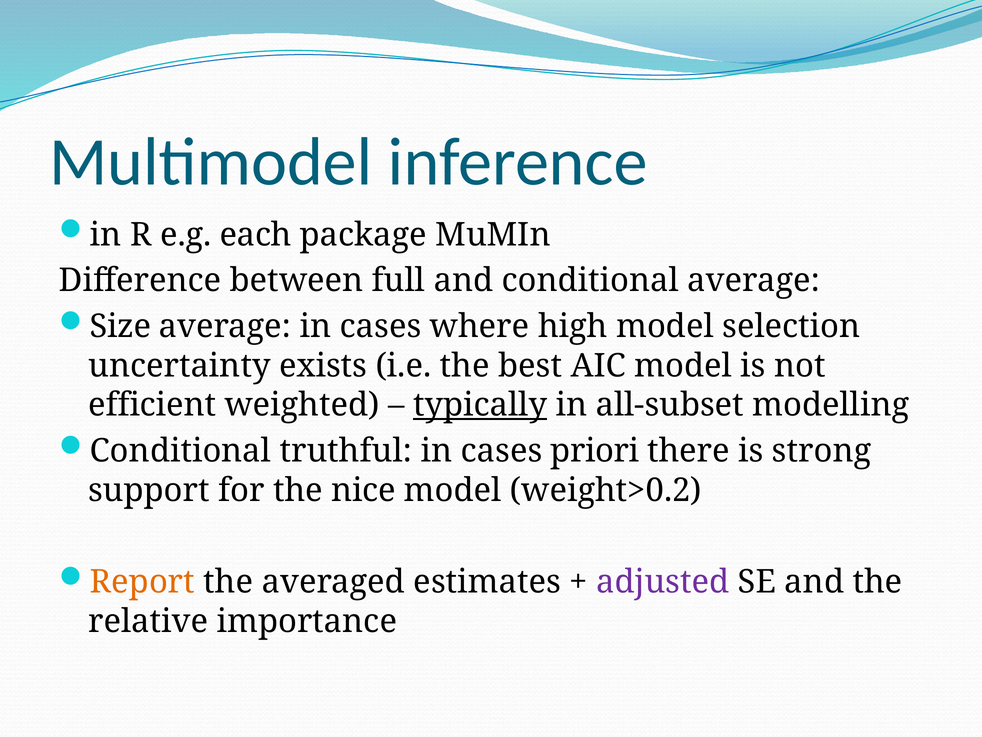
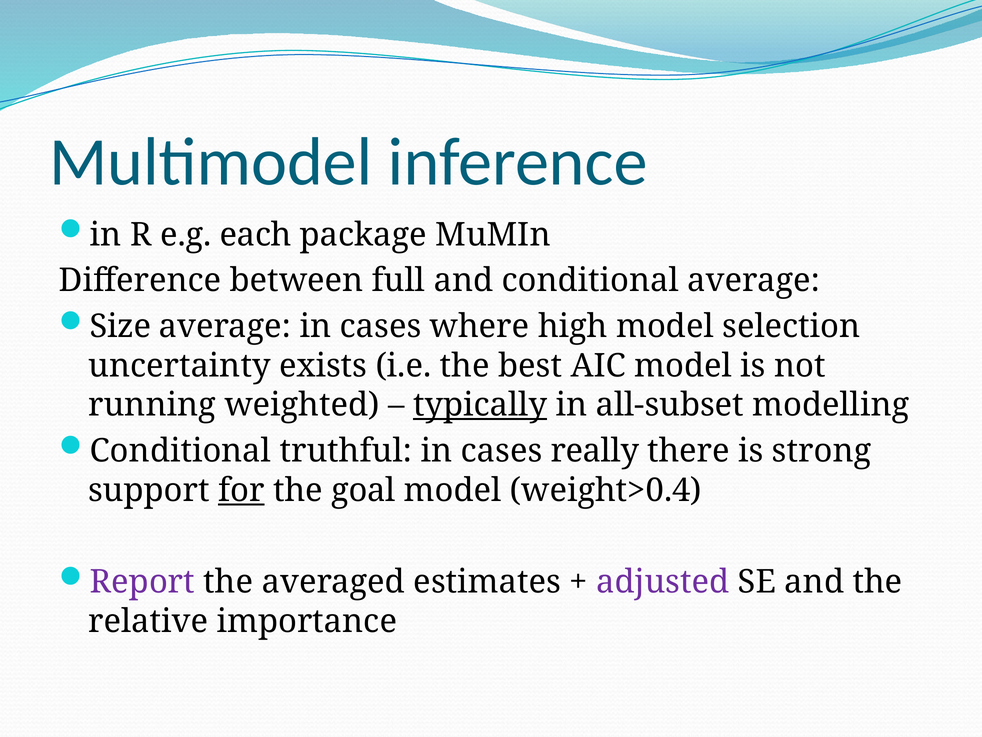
efficient: efficient -> running
priori: priori -> really
for underline: none -> present
nice: nice -> goal
weight>0.2: weight>0.2 -> weight>0.4
Report colour: orange -> purple
